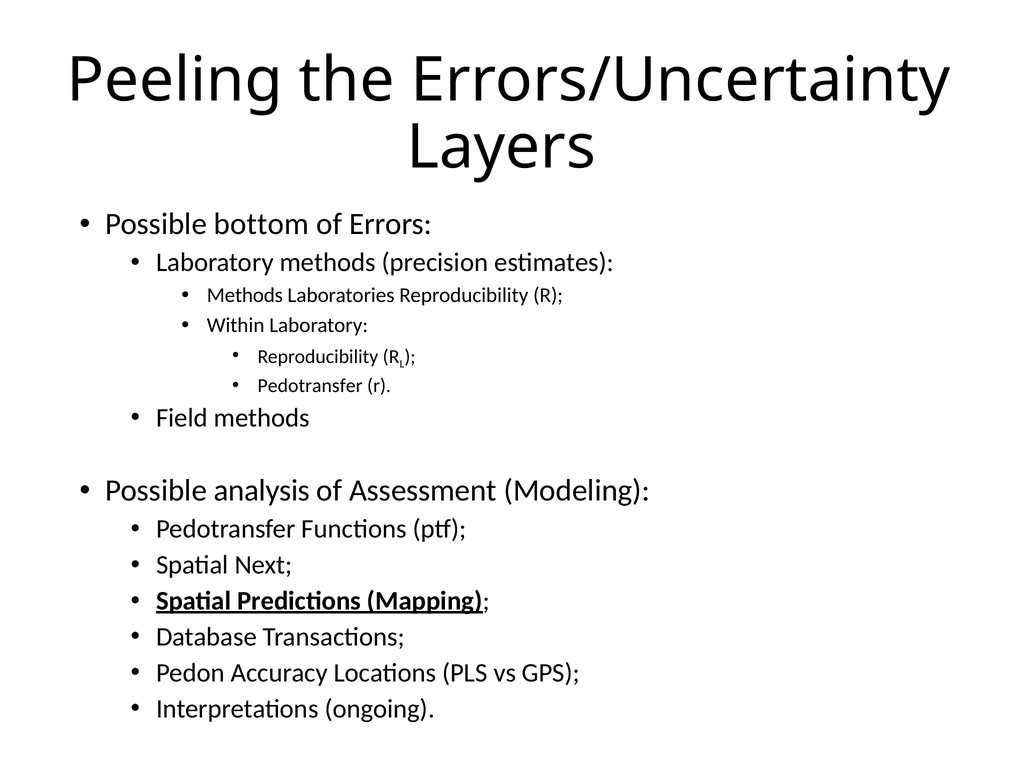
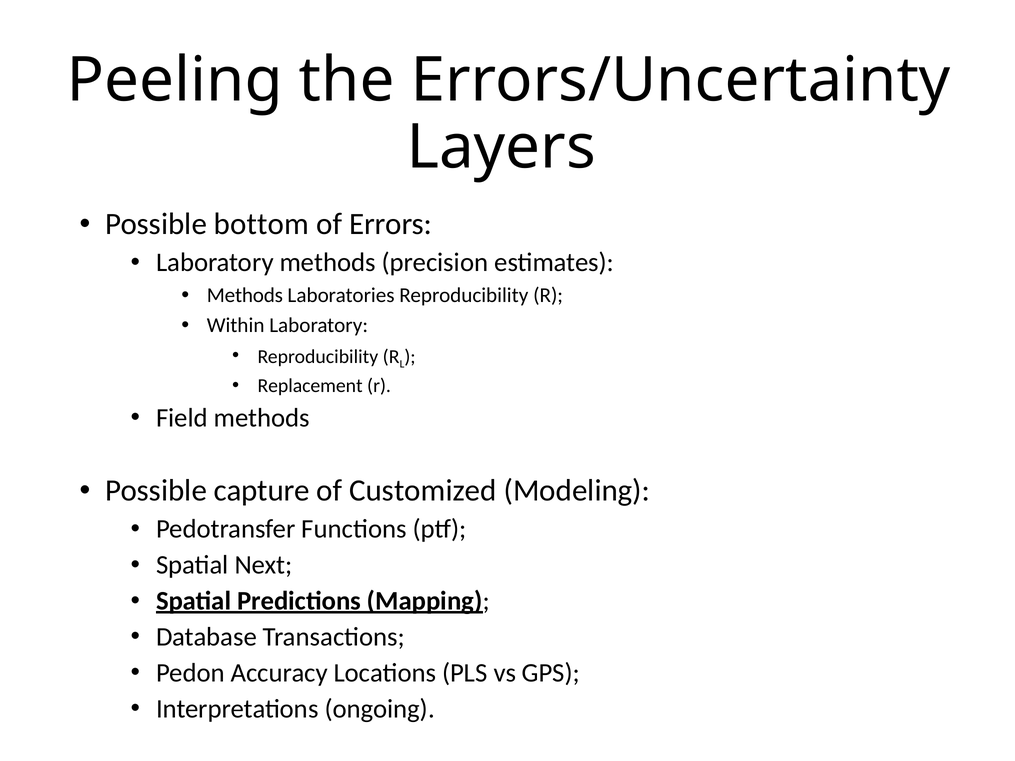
Pedotransfer at (310, 386): Pedotransfer -> Replacement
analysis: analysis -> capture
Assessment: Assessment -> Customized
